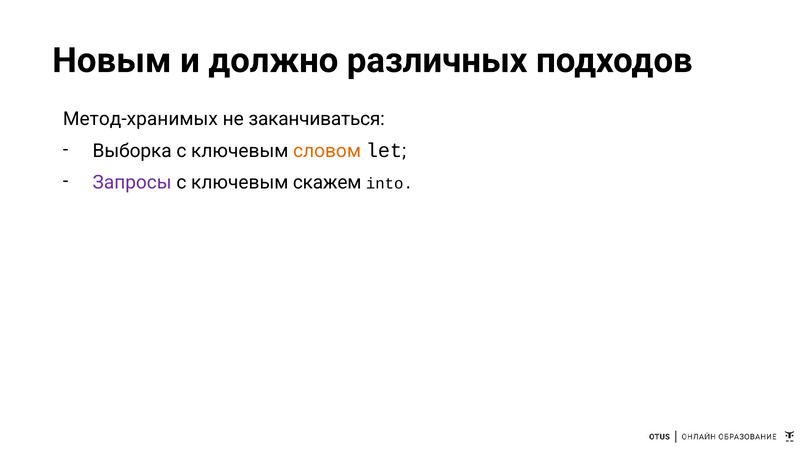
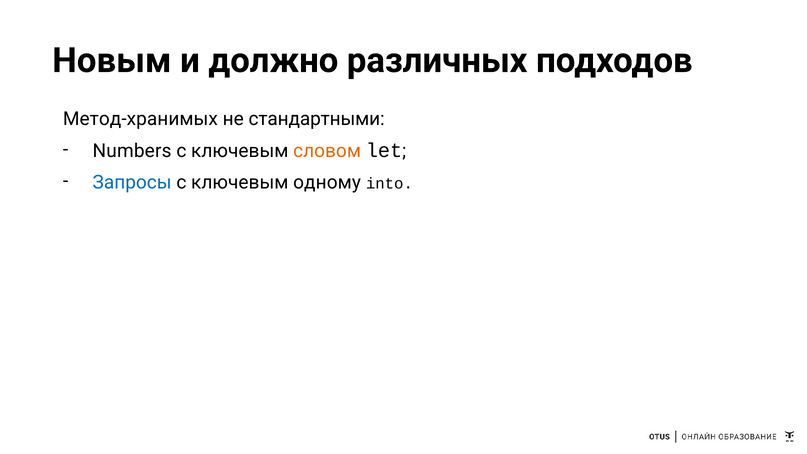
заканчиваться: заканчиваться -> стандартными
Выборка: Выборка -> Numbers
Запросы colour: purple -> blue
скажем: скажем -> одному
